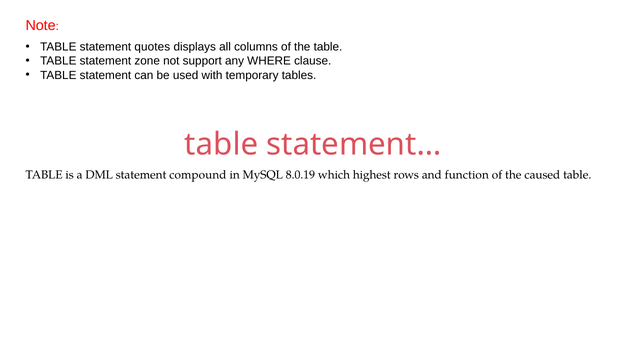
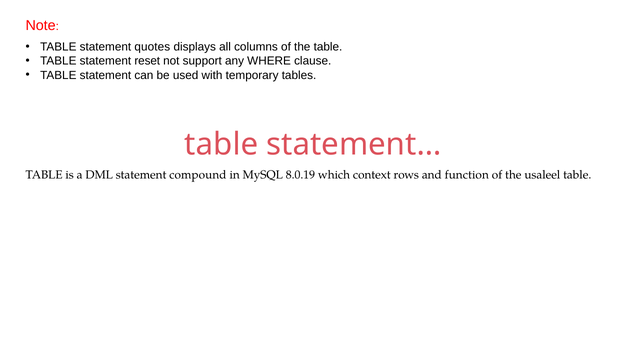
zone: zone -> reset
highest: highest -> context
caused: caused -> usaleel
